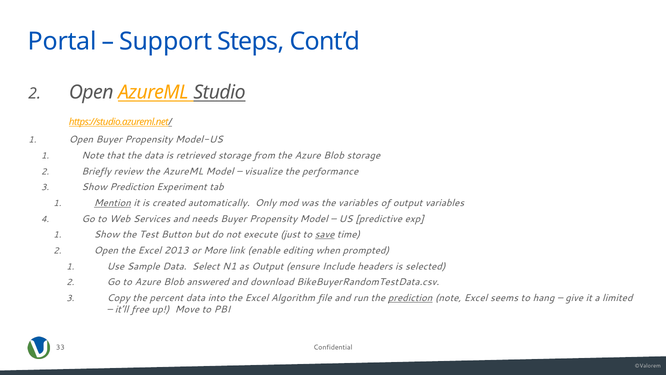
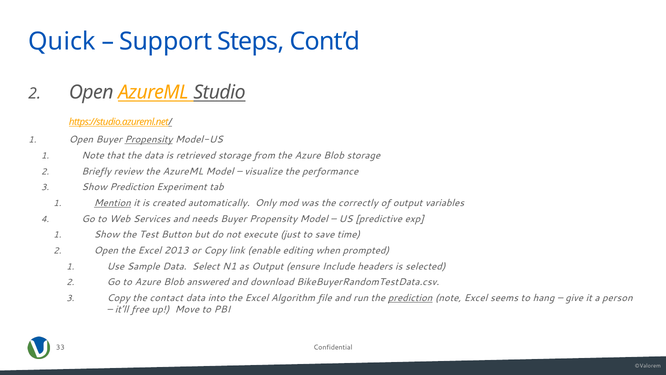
Portal: Portal -> Quick
Propensity at (149, 139) underline: none -> present
the variables: variables -> correctly
save underline: present -> none
or More: More -> Copy
percent: percent -> contact
limited: limited -> person
